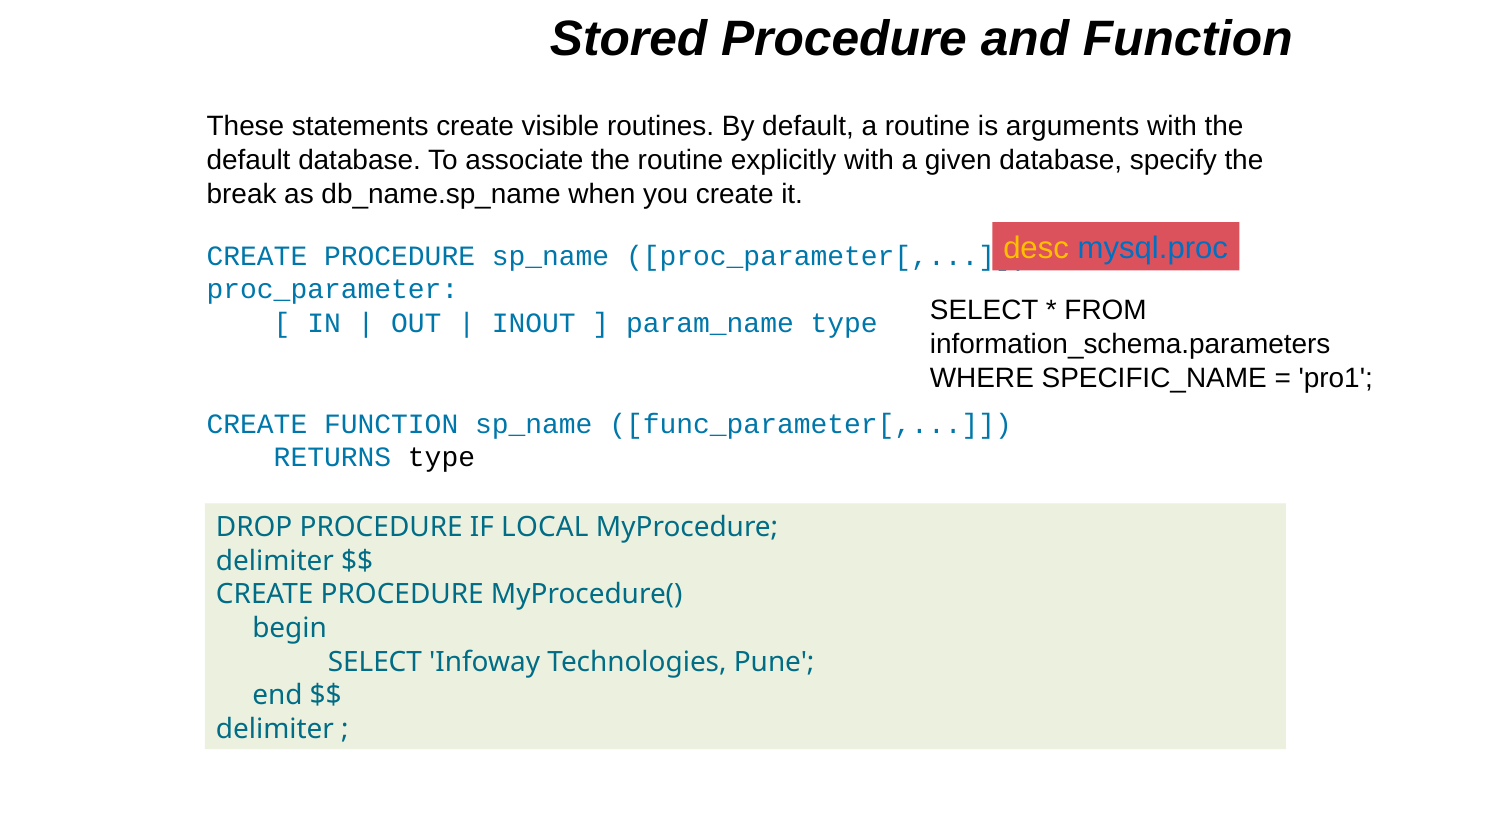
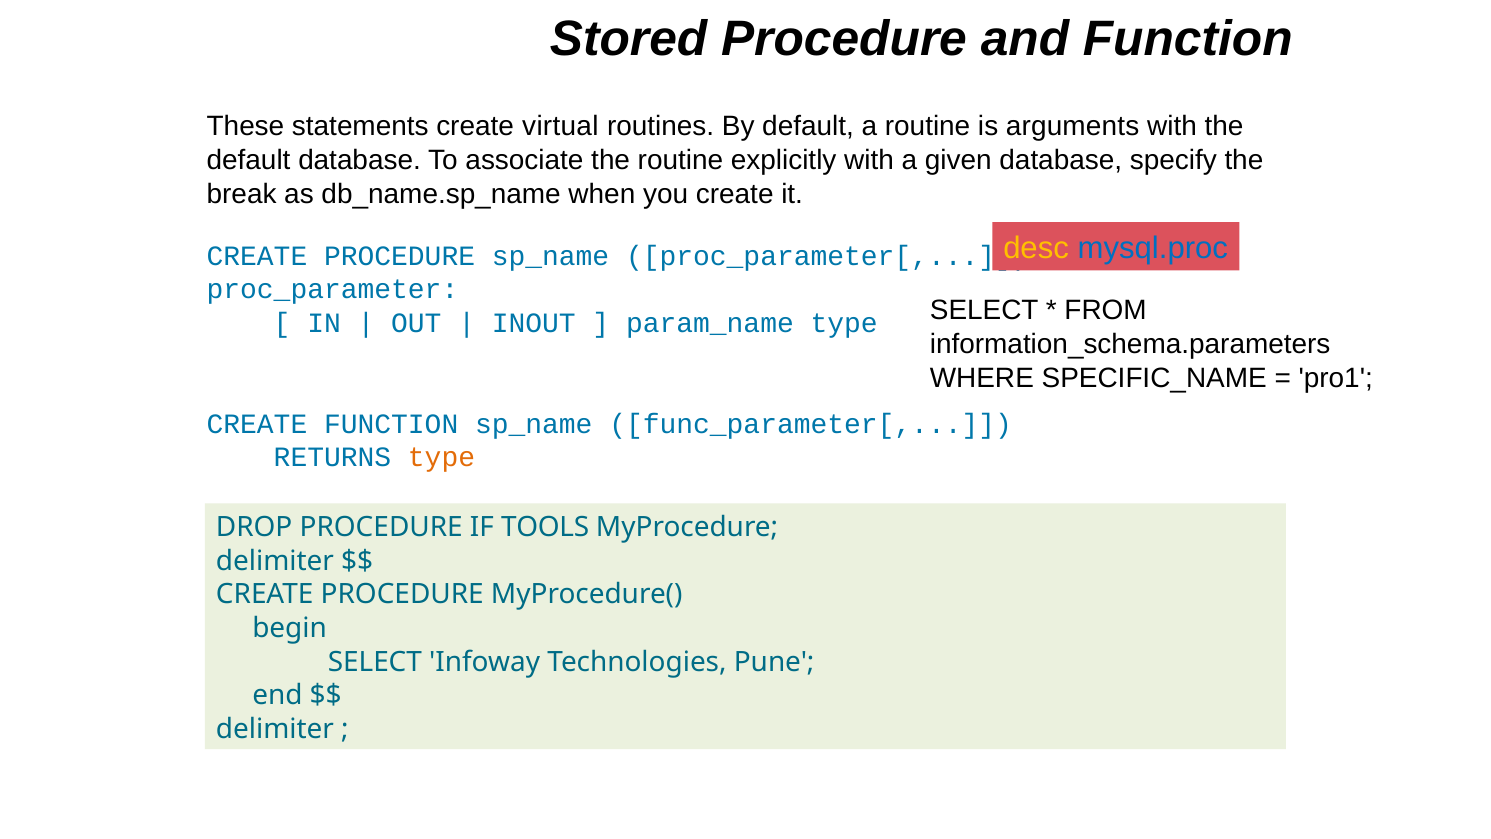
visible: visible -> virtual
type at (442, 457) colour: black -> orange
LOCAL: LOCAL -> TOOLS
